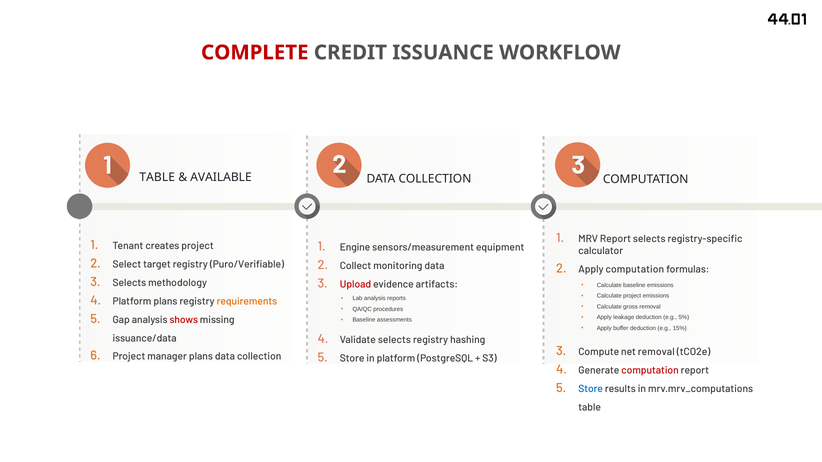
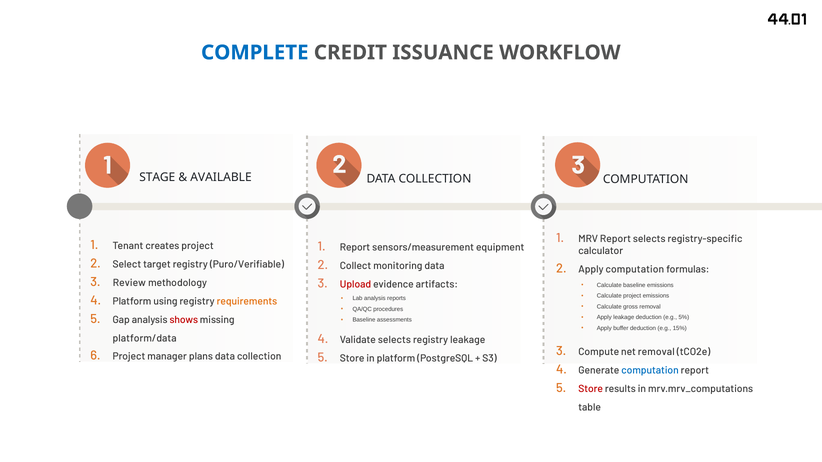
COMPLETE colour: red -> blue
TABLE at (157, 177): TABLE -> STAGE
Engine at (355, 248): Engine -> Report
Selects at (129, 283): Selects -> Review
Platform plans: plans -> using
registry hashing: hashing -> leakage
issuance/data: issuance/data -> platform/data
computation at (650, 371) colour: red -> blue
Store at (591, 389) colour: blue -> red
